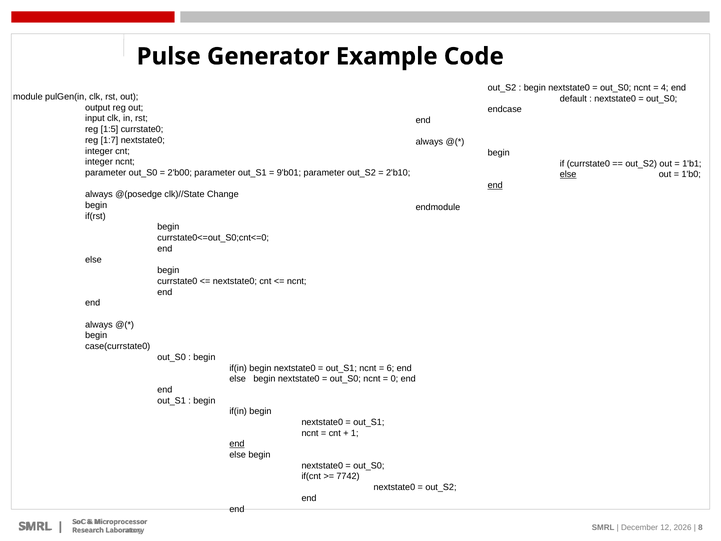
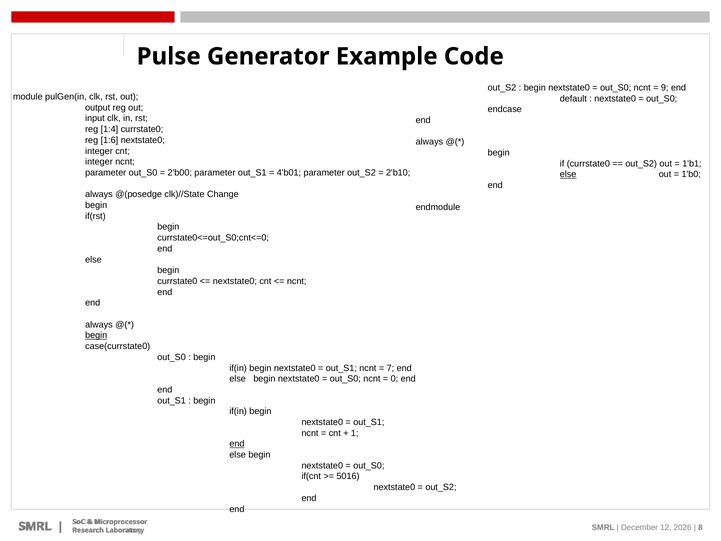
4: 4 -> 9
1:5: 1:5 -> 1:4
1:7: 1:7 -> 1:6
9'b01: 9'b01 -> 4'b01
end at (495, 185) underline: present -> none
begin at (96, 335) underline: none -> present
6: 6 -> 7
7742: 7742 -> 5016
